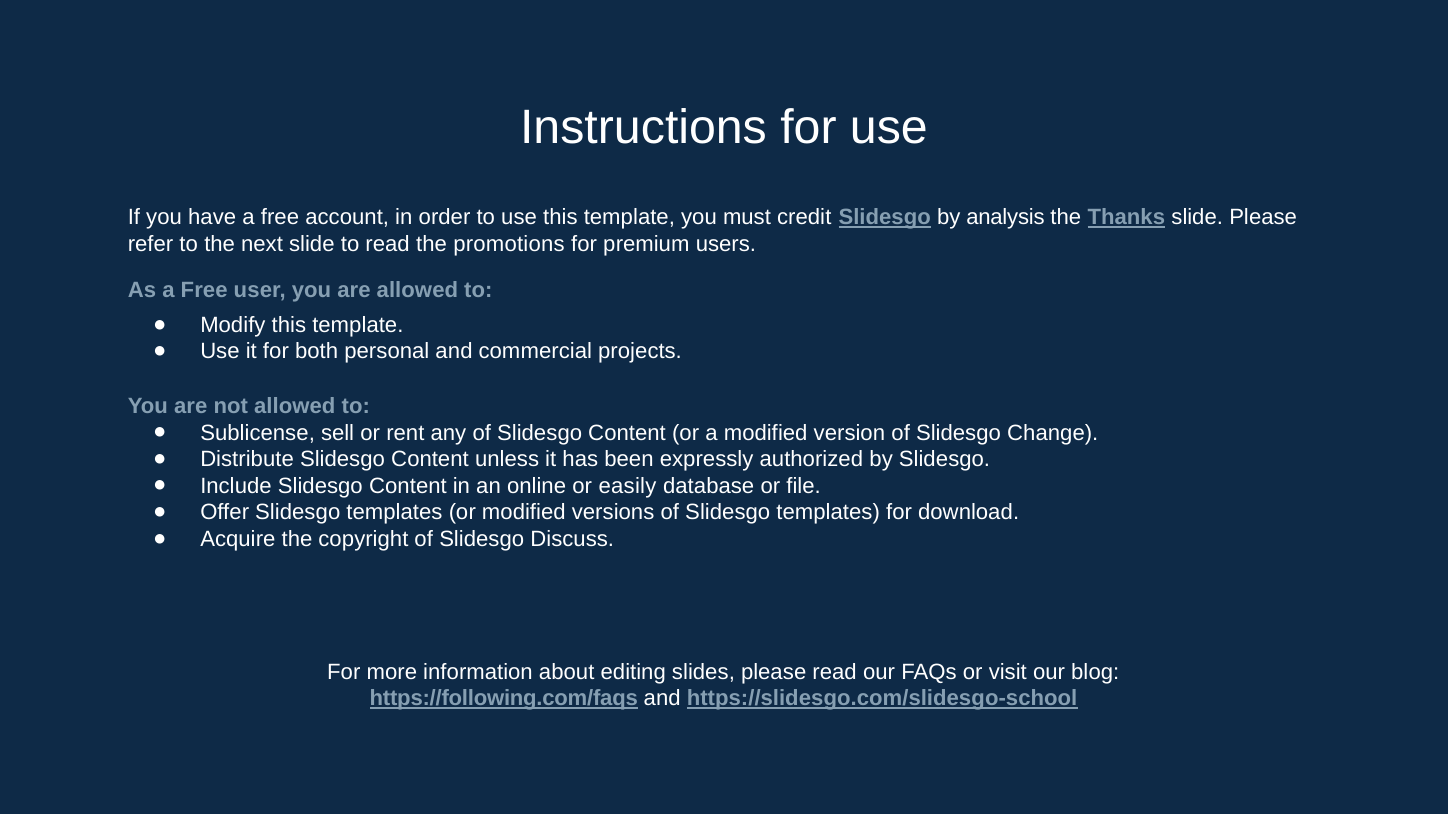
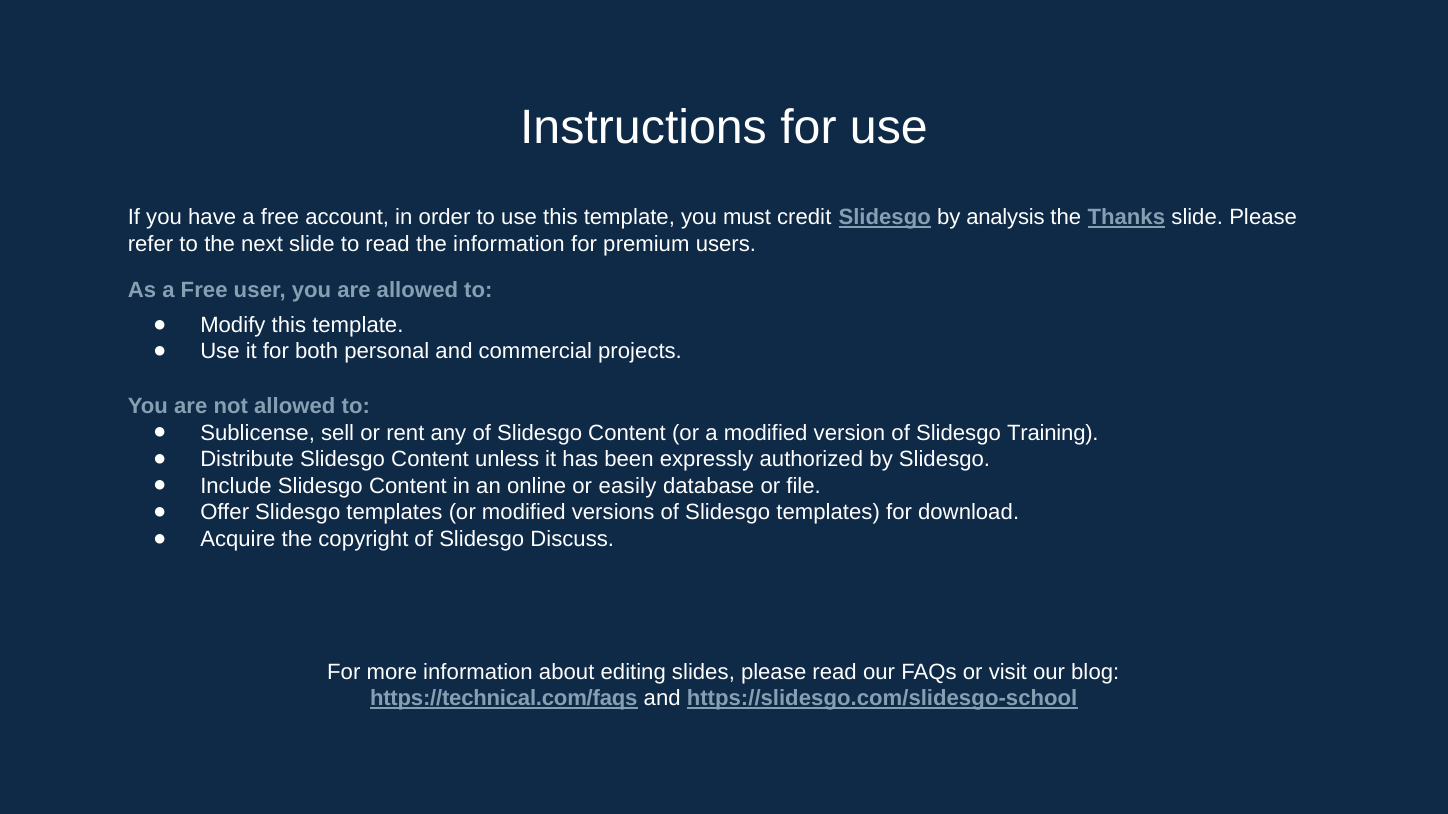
the promotions: promotions -> information
Change: Change -> Training
https://following.com/faqs: https://following.com/faqs -> https://technical.com/faqs
